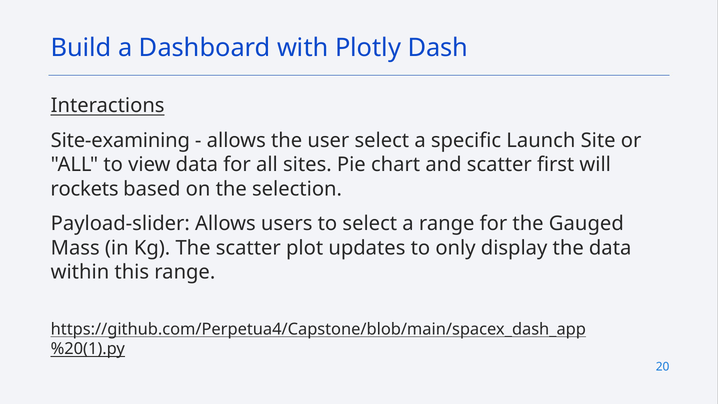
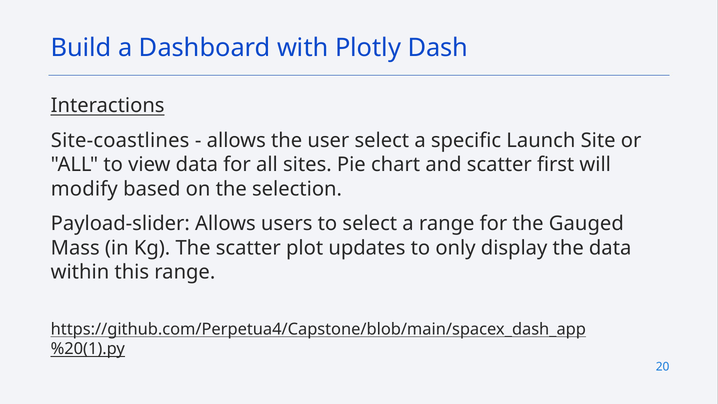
Site-examining: Site-examining -> Site-coastlines
rockets: rockets -> modify
